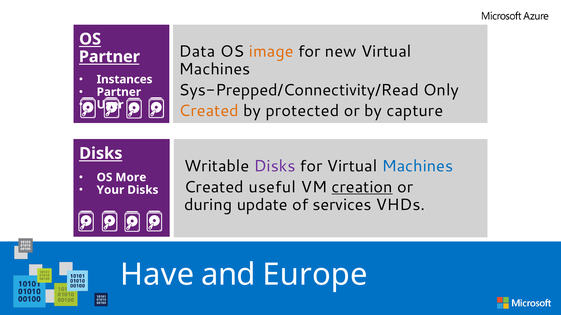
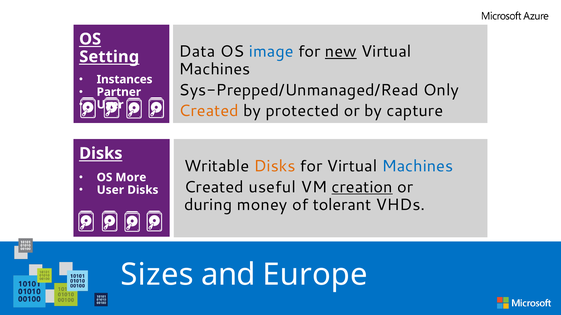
image colour: orange -> blue
new underline: none -> present
Partner at (109, 57): Partner -> Setting
Sys-Prepped/Connectivity/Read: Sys-Prepped/Connectivity/Read -> Sys-Prepped/Unmanaged/Read
Disks at (275, 166) colour: purple -> orange
Your at (110, 190): Your -> User
update: update -> money
services: services -> tolerant
Have: Have -> Sizes
